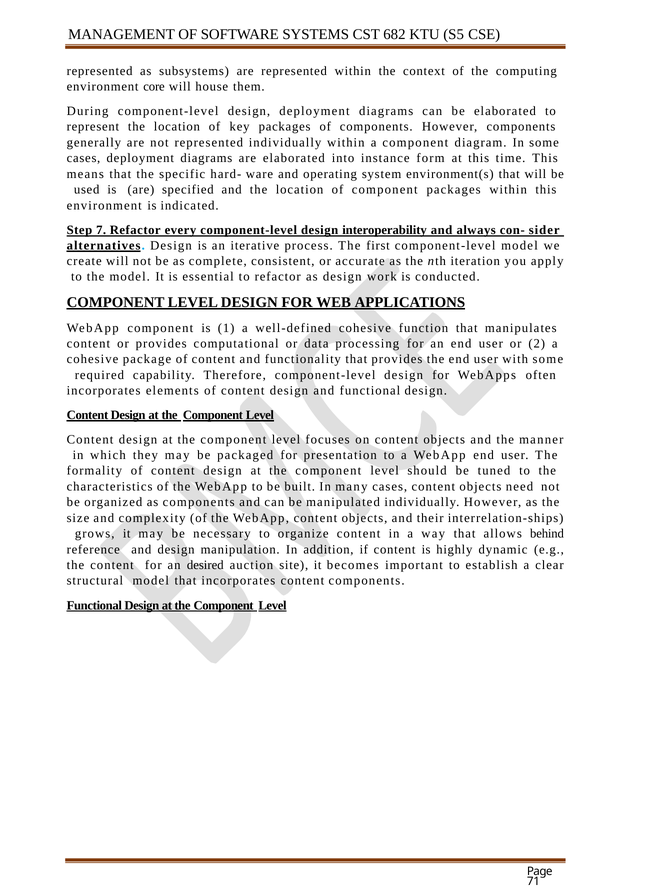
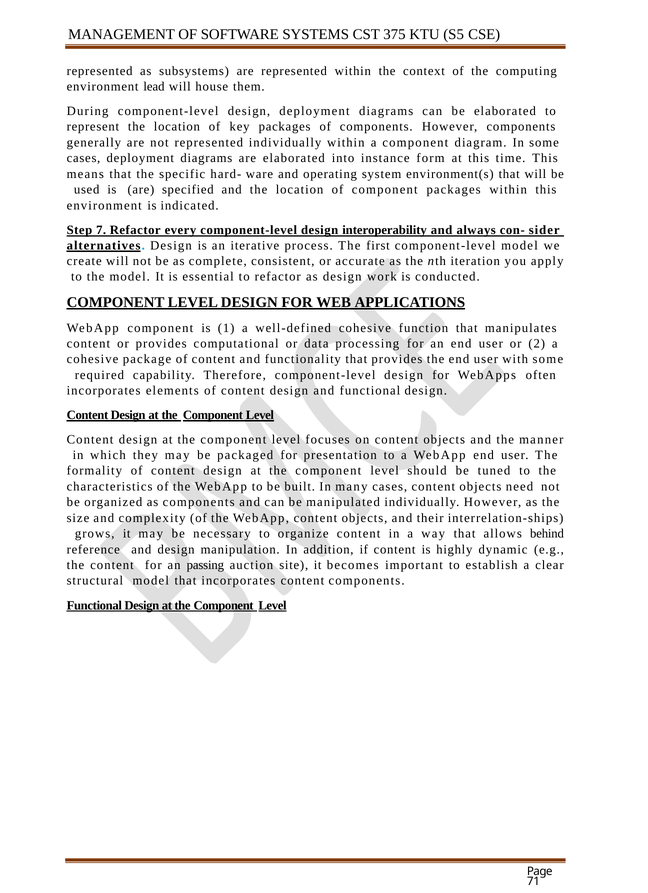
682: 682 -> 375
core: core -> lead
desired: desired -> passing
